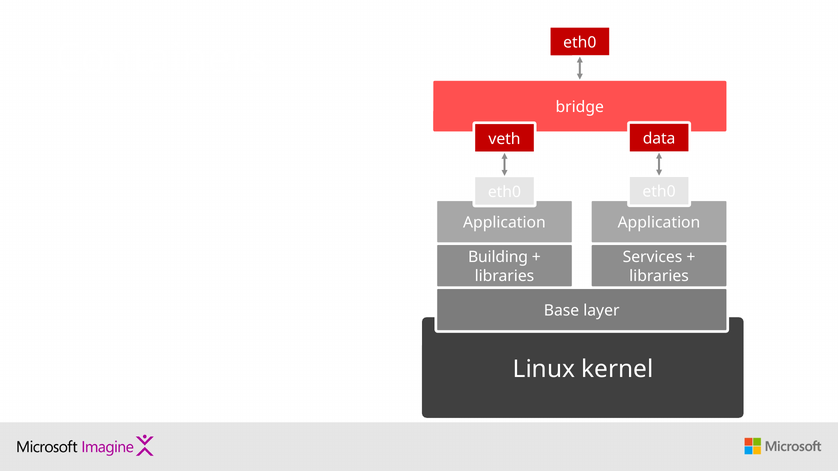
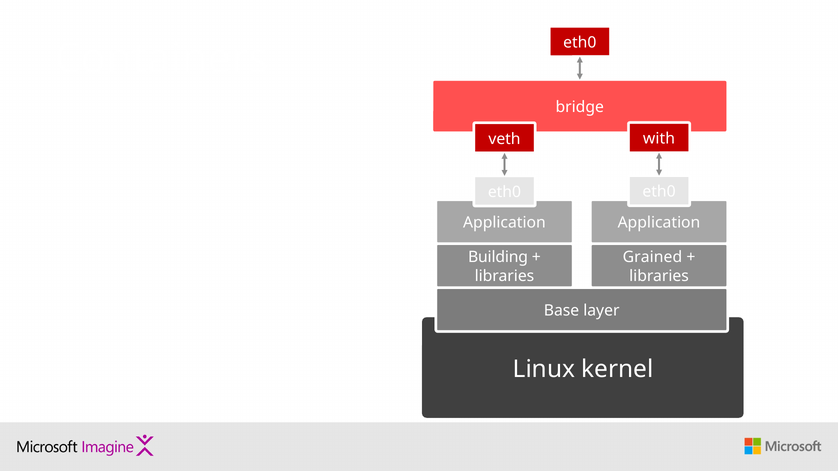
data: data -> with
Services: Services -> Grained
